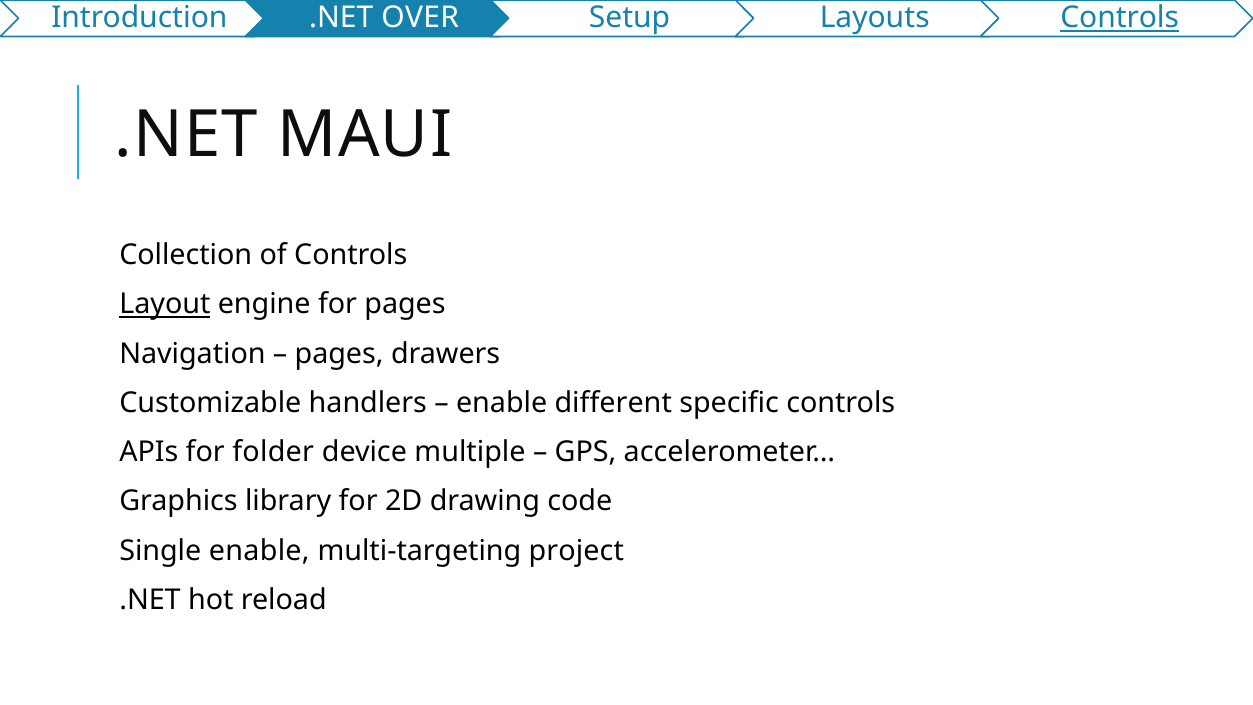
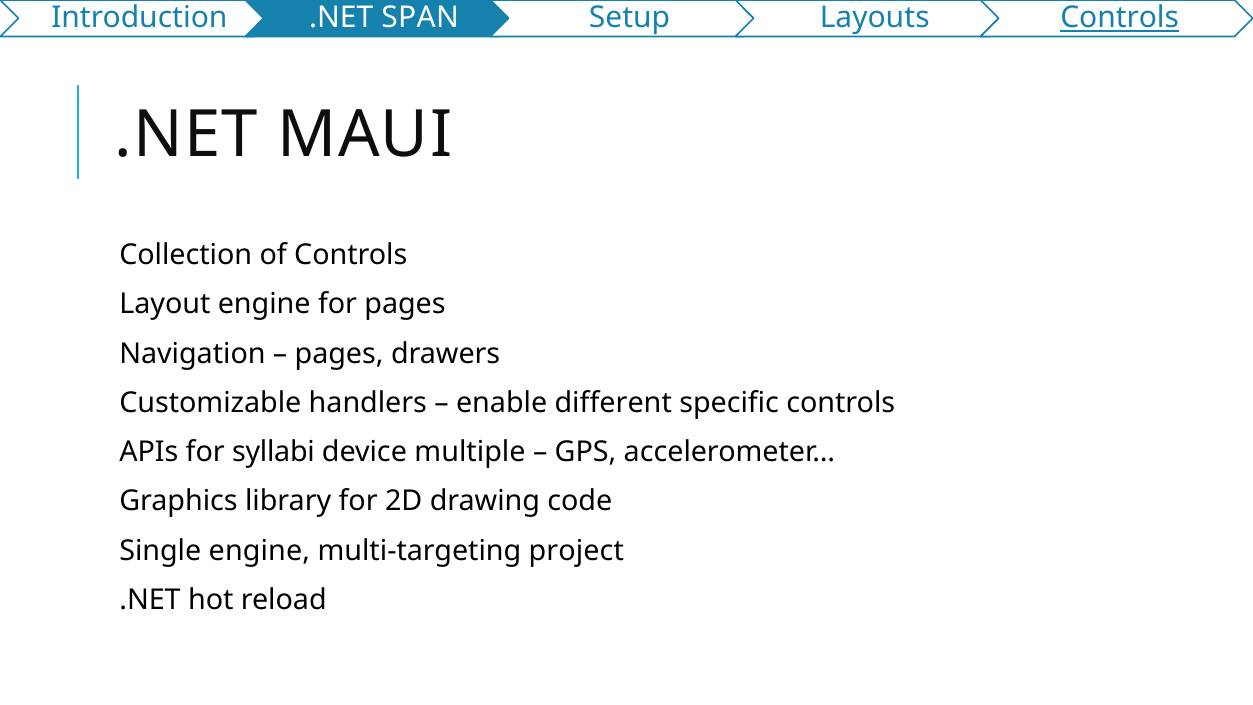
OVER: OVER -> SPAN
Layout underline: present -> none
folder: folder -> syllabi
Single enable: enable -> engine
